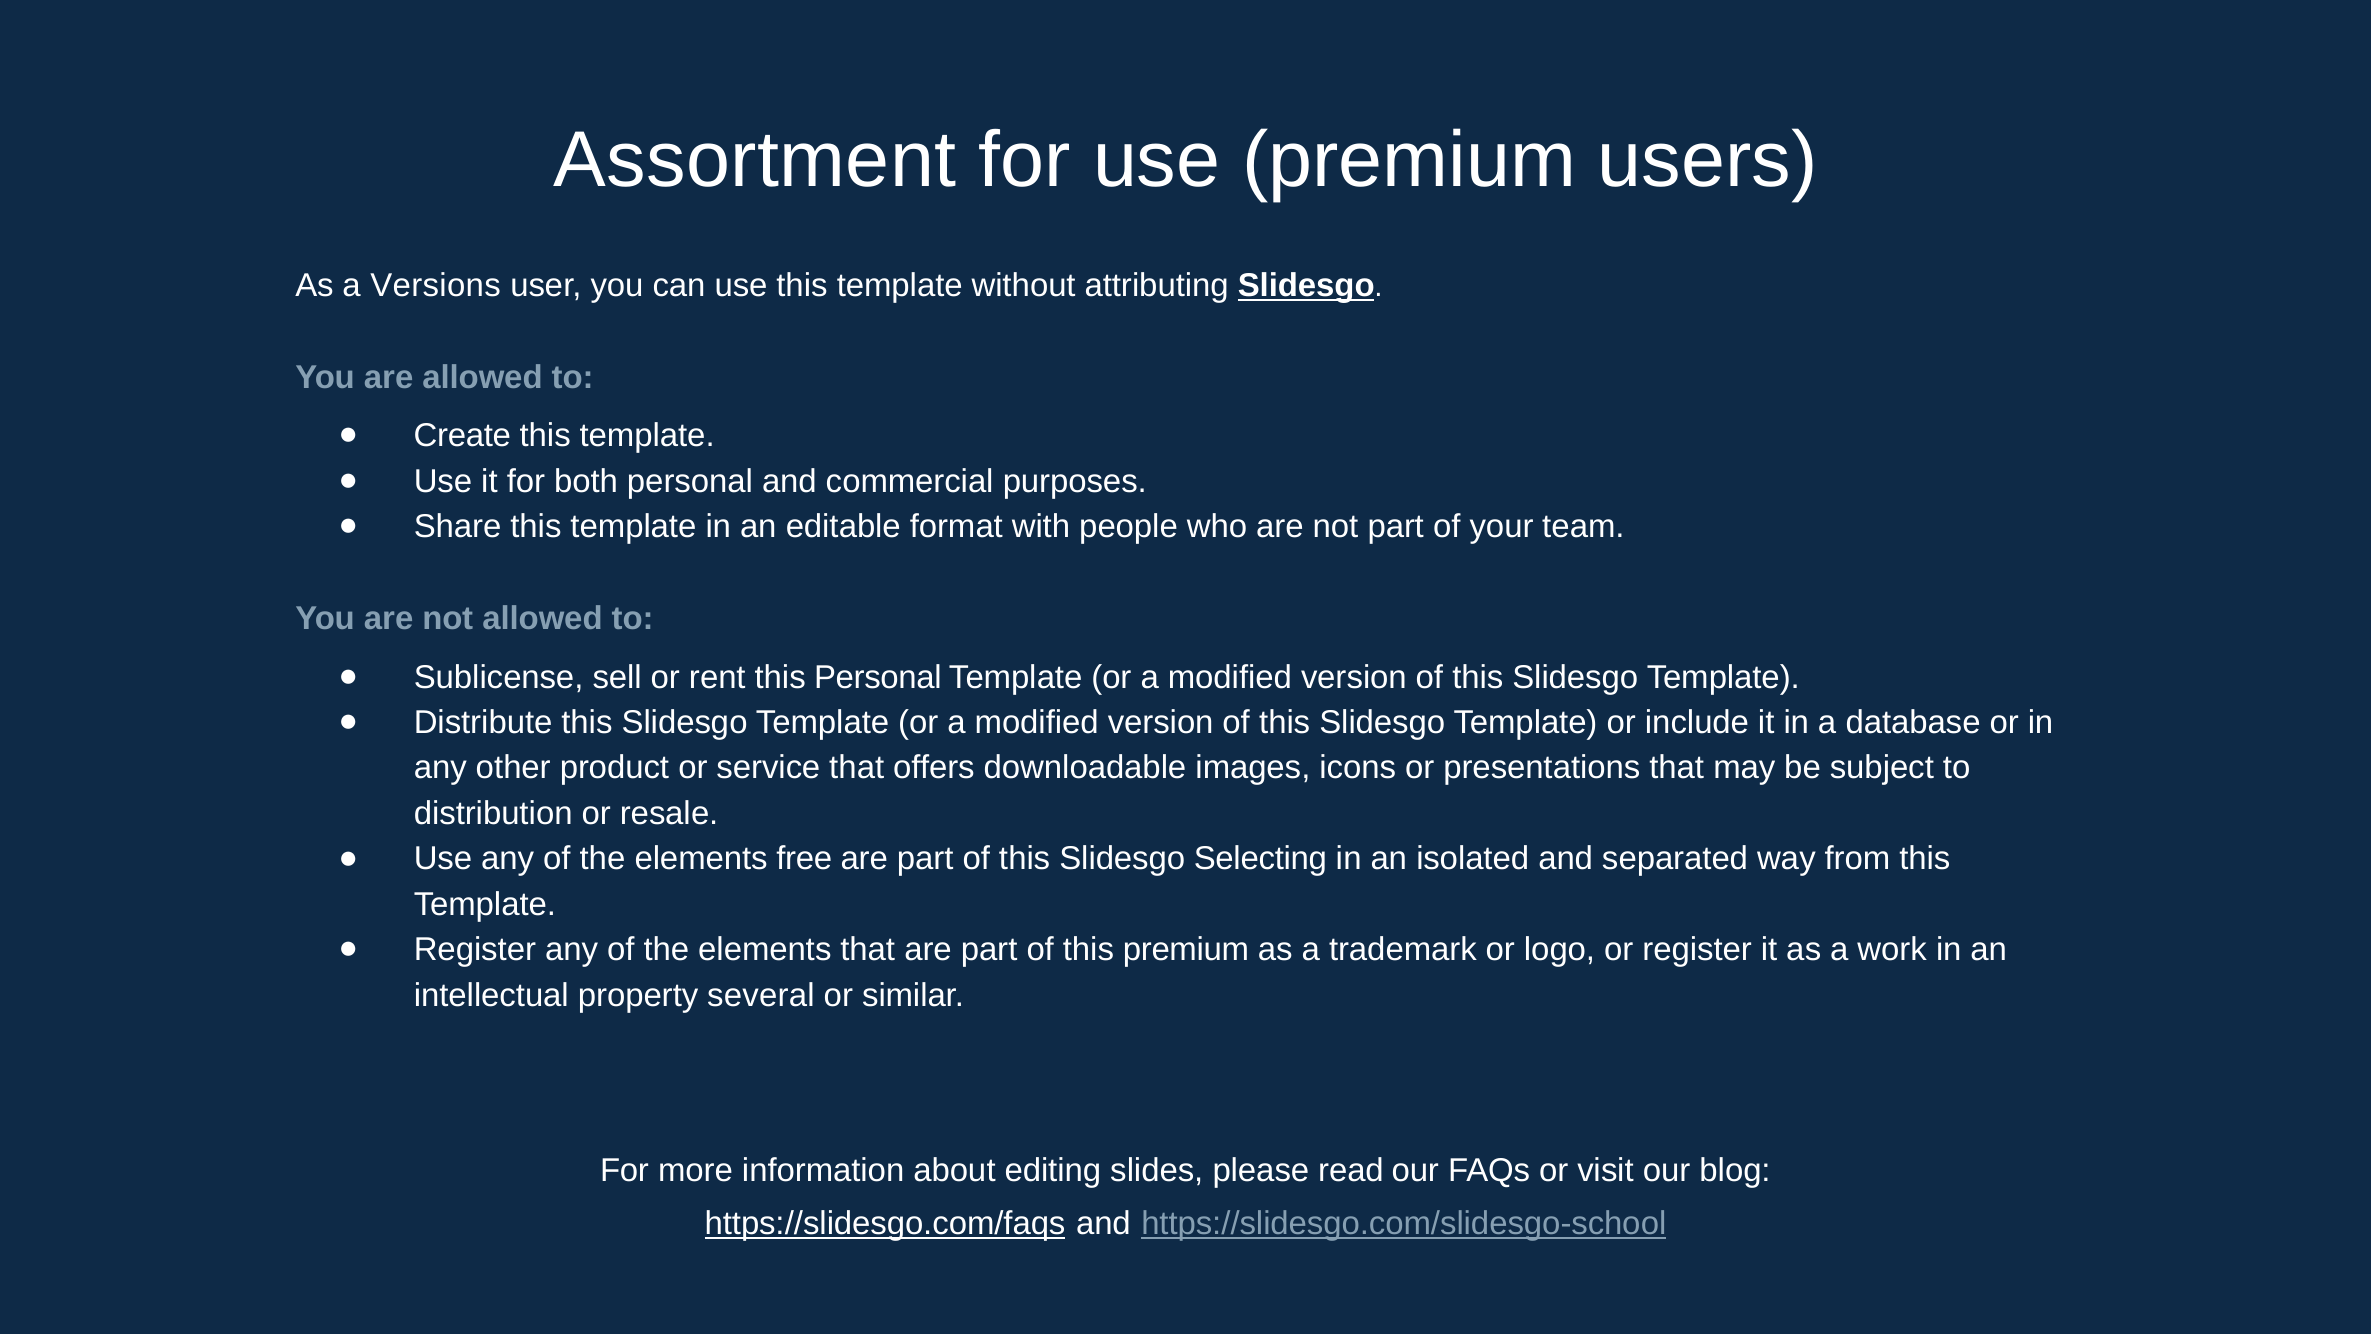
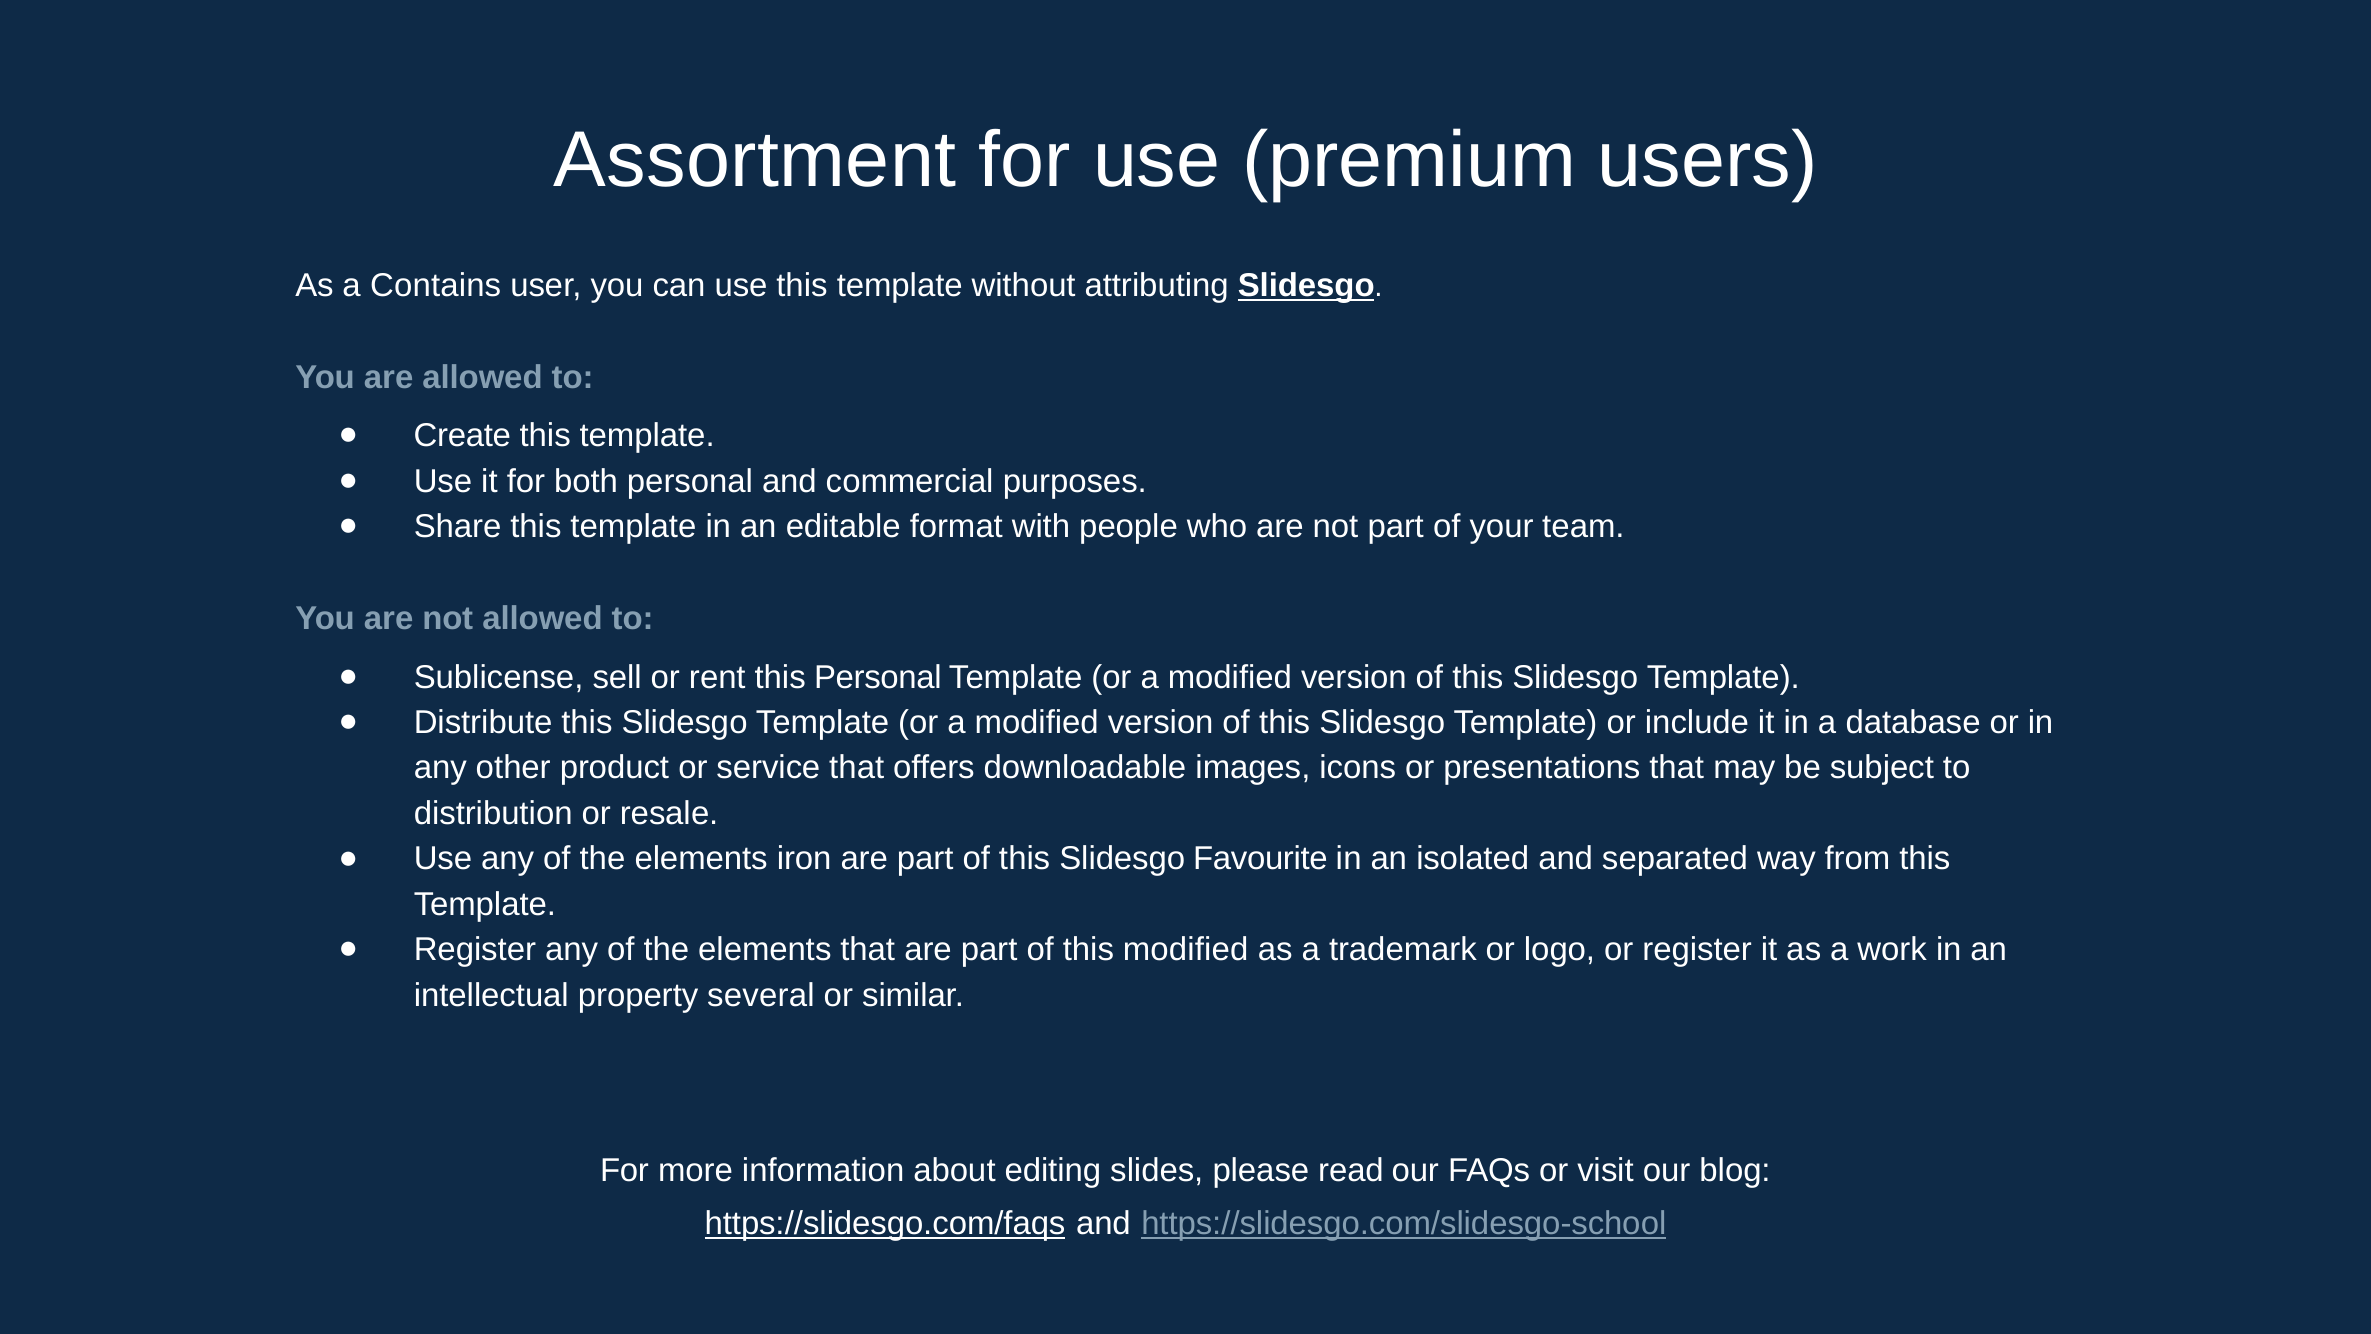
Versions: Versions -> Contains
free: free -> iron
Selecting: Selecting -> Favourite
this premium: premium -> modified
